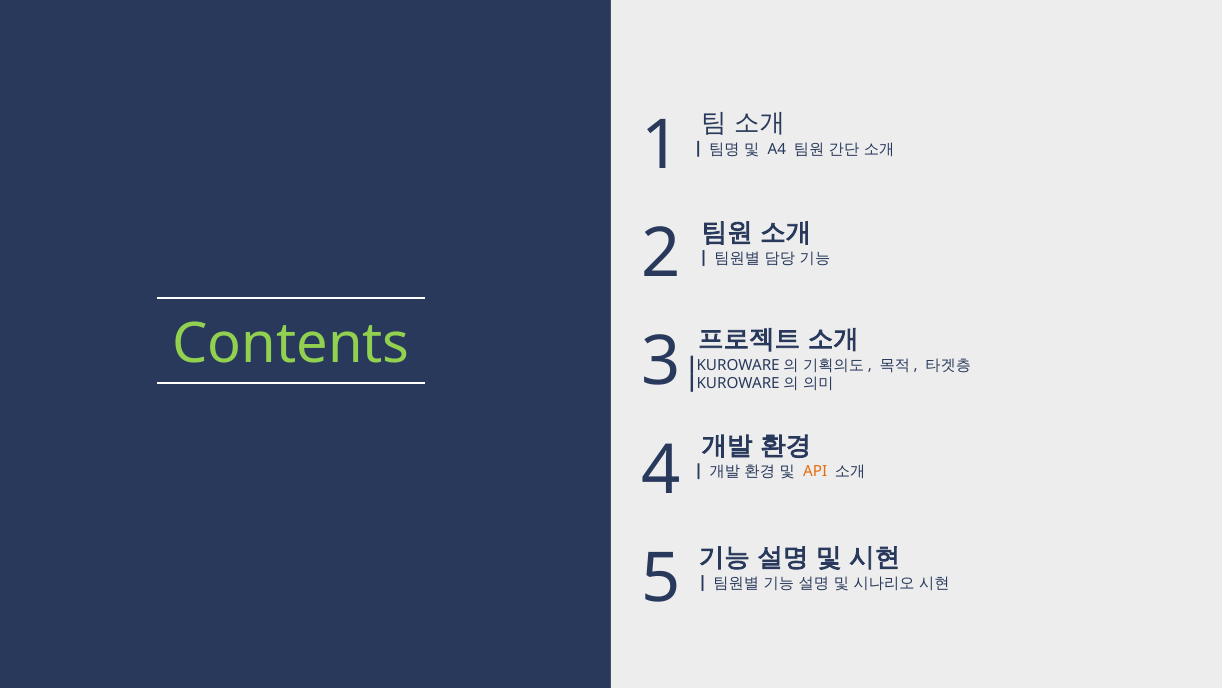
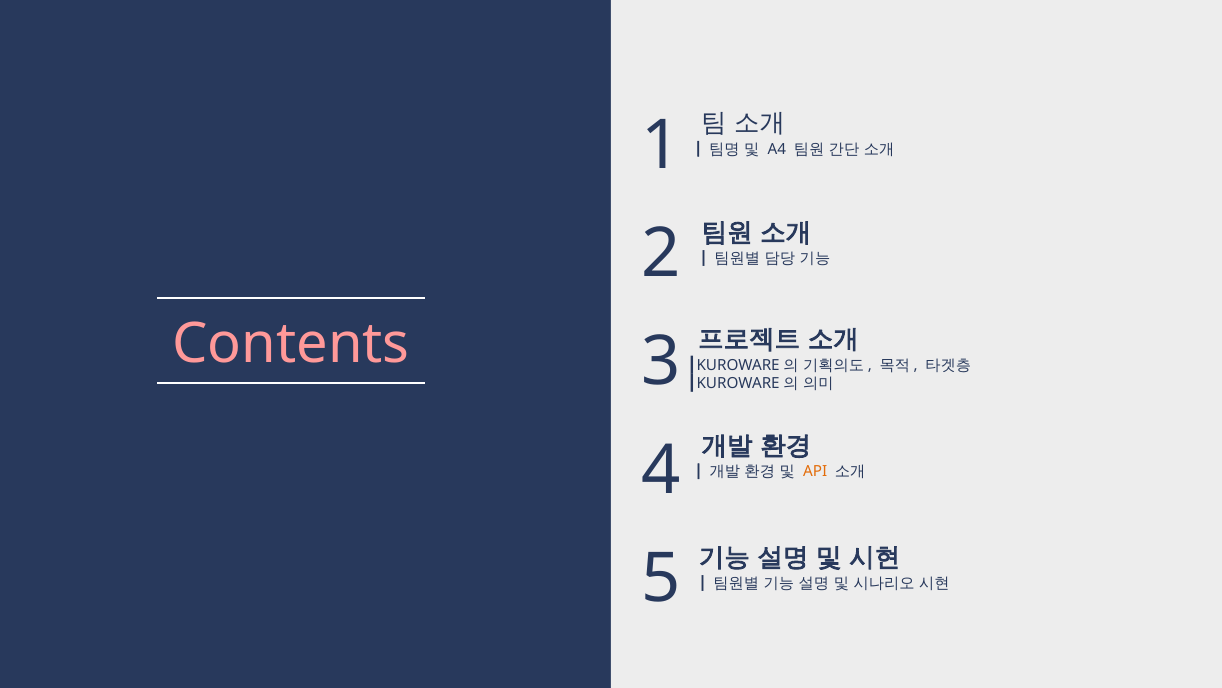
Contents colour: light green -> pink
